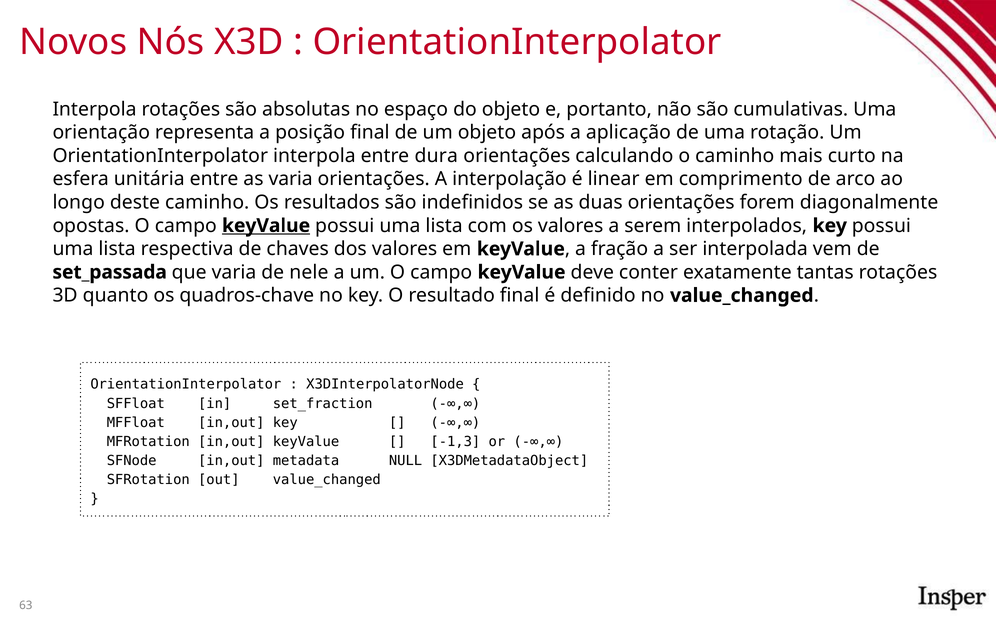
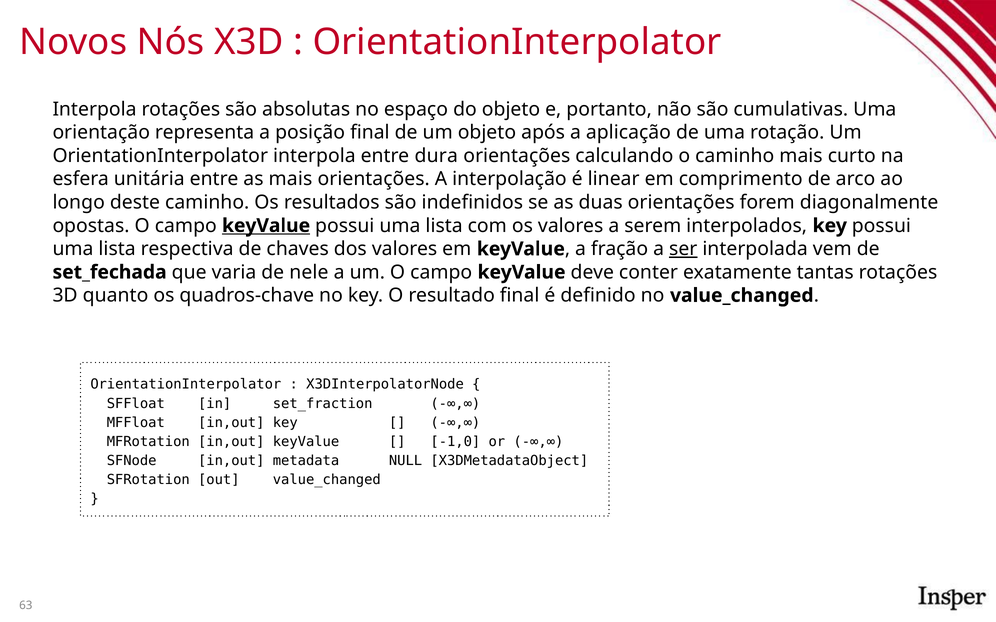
as varia: varia -> mais
ser underline: none -> present
set_passada: set_passada -> set_fechada
-1,3: -1,3 -> -1,0
